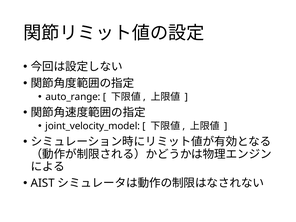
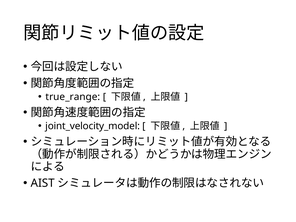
auto_range: auto_range -> true_range
